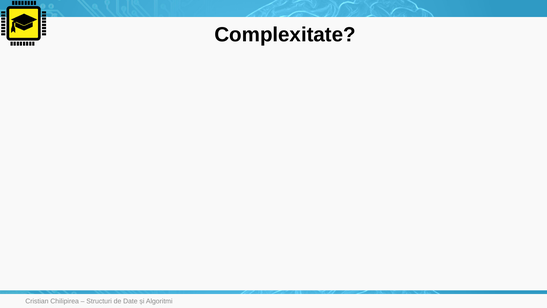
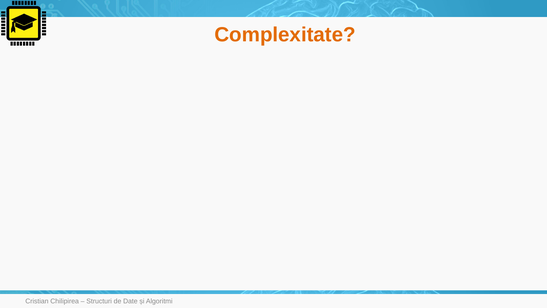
Complexitate colour: black -> orange
